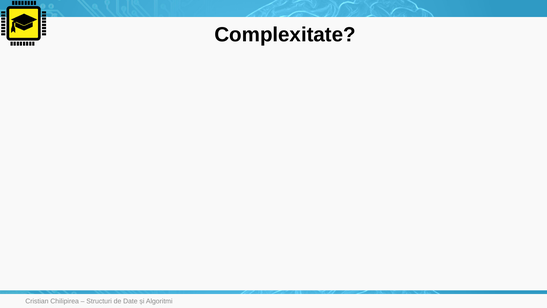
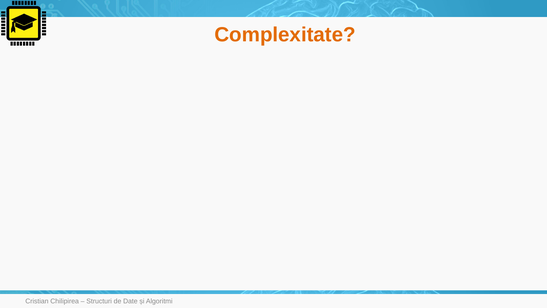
Complexitate colour: black -> orange
